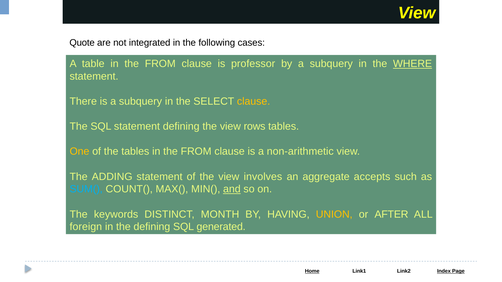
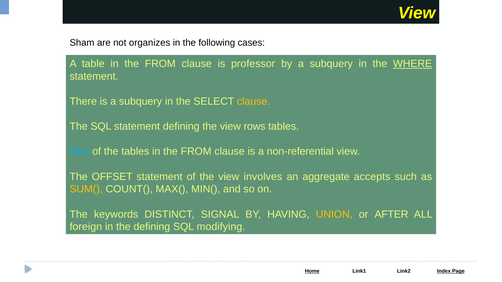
Quote: Quote -> Sham
integrated: integrated -> organizes
One colour: yellow -> light blue
non-arithmetic: non-arithmetic -> non-referential
ADDING: ADDING -> OFFSET
SUM( colour: light blue -> yellow
and underline: present -> none
MONTH: MONTH -> SIGNAL
generated: generated -> modifying
